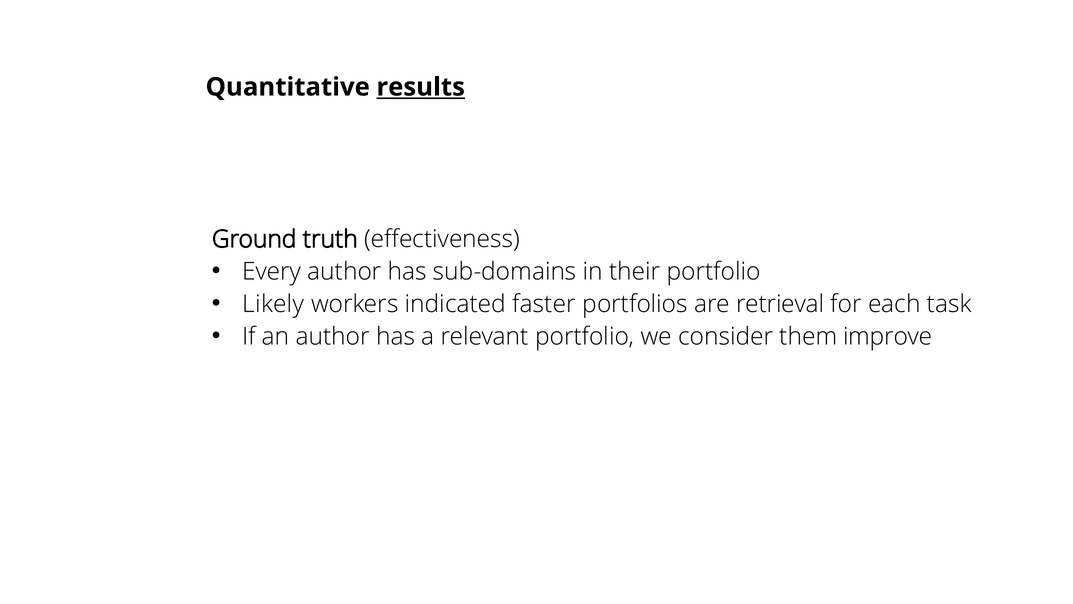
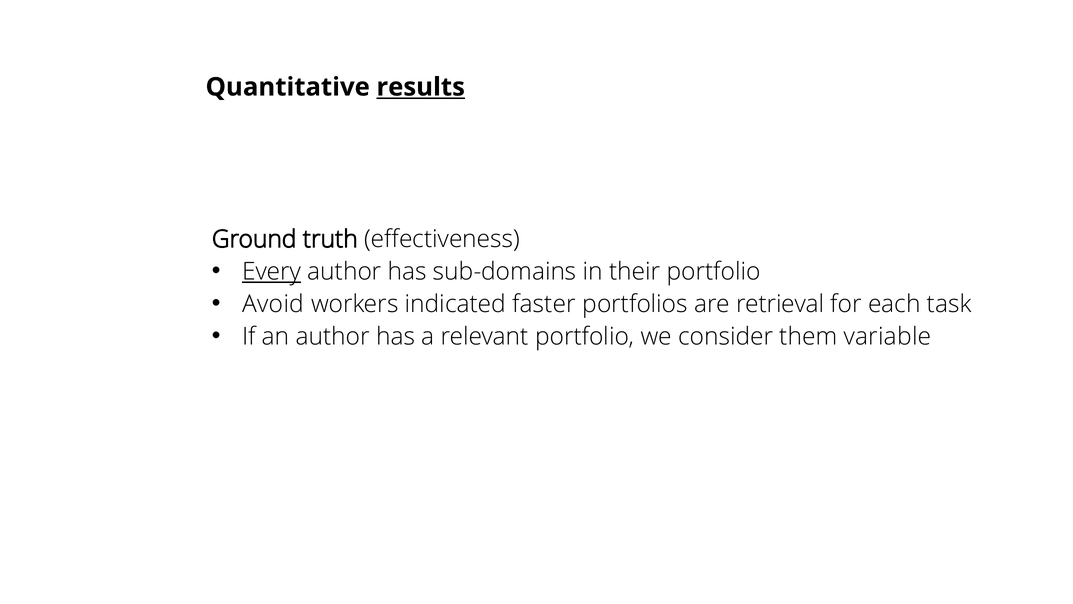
Every underline: none -> present
Likely: Likely -> Avoid
improve: improve -> variable
